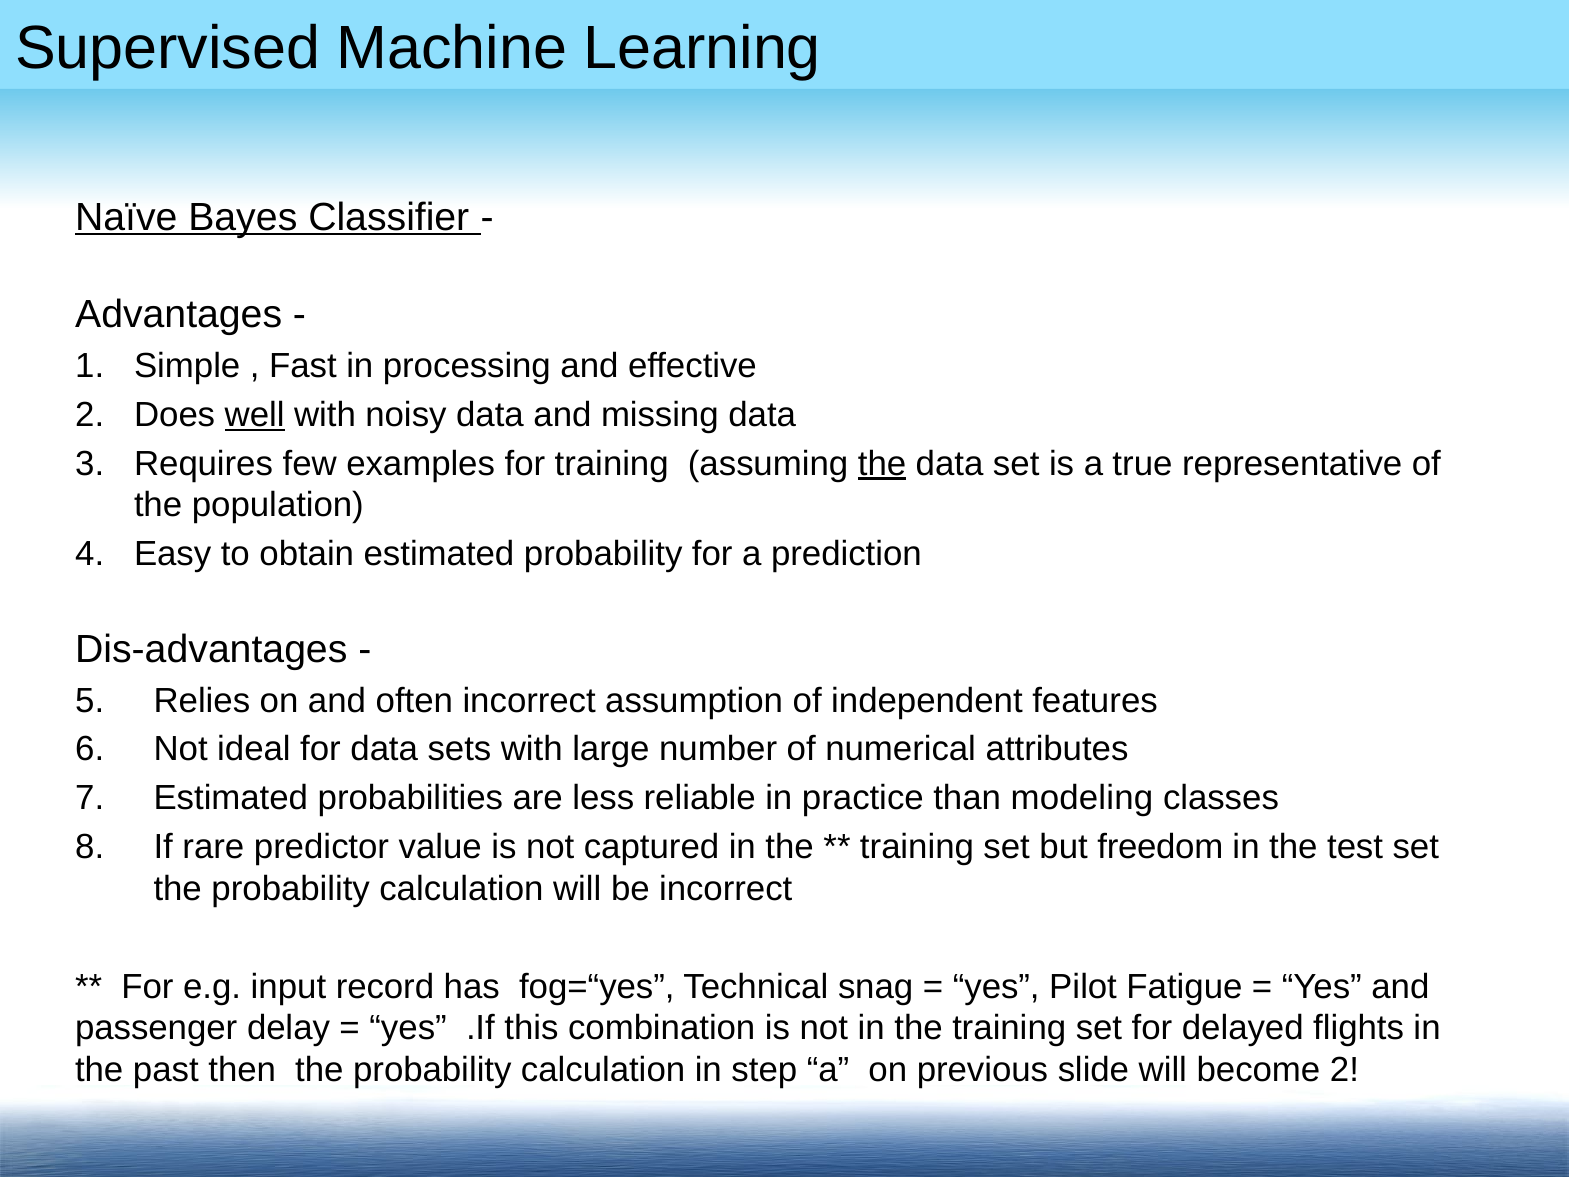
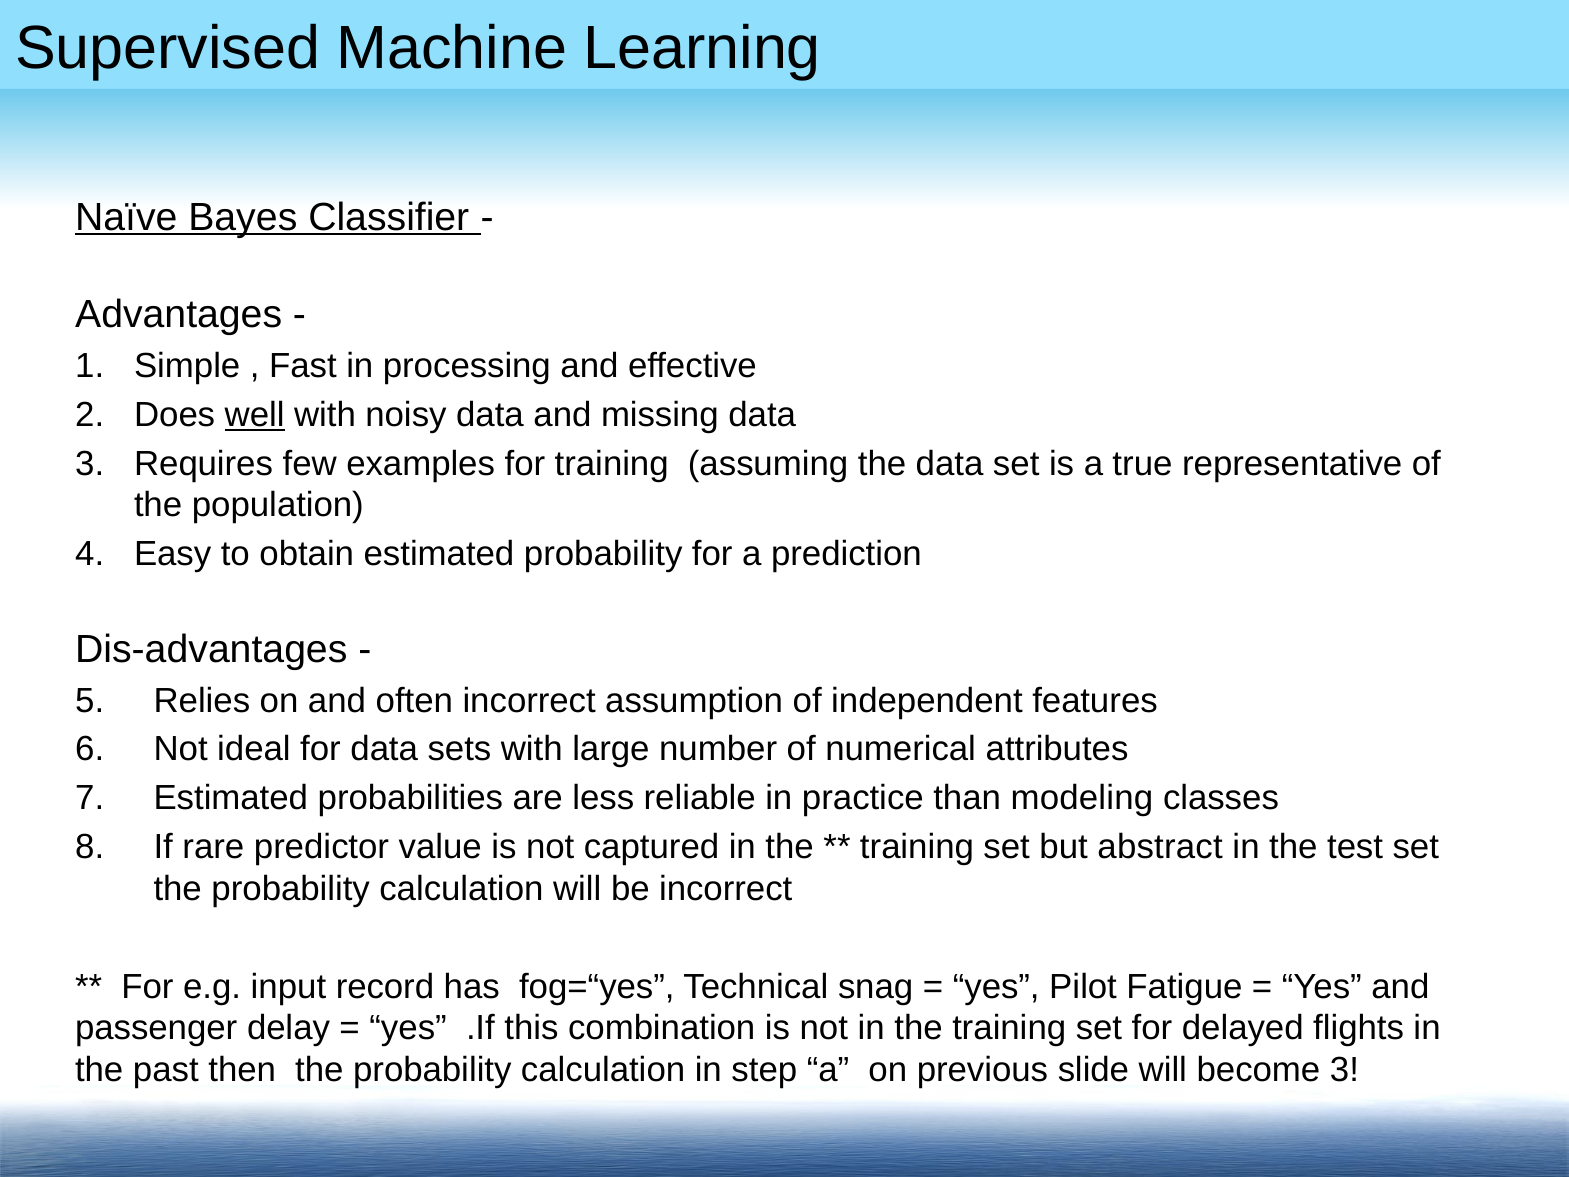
the at (882, 463) underline: present -> none
freedom: freedom -> abstract
become 2: 2 -> 3
